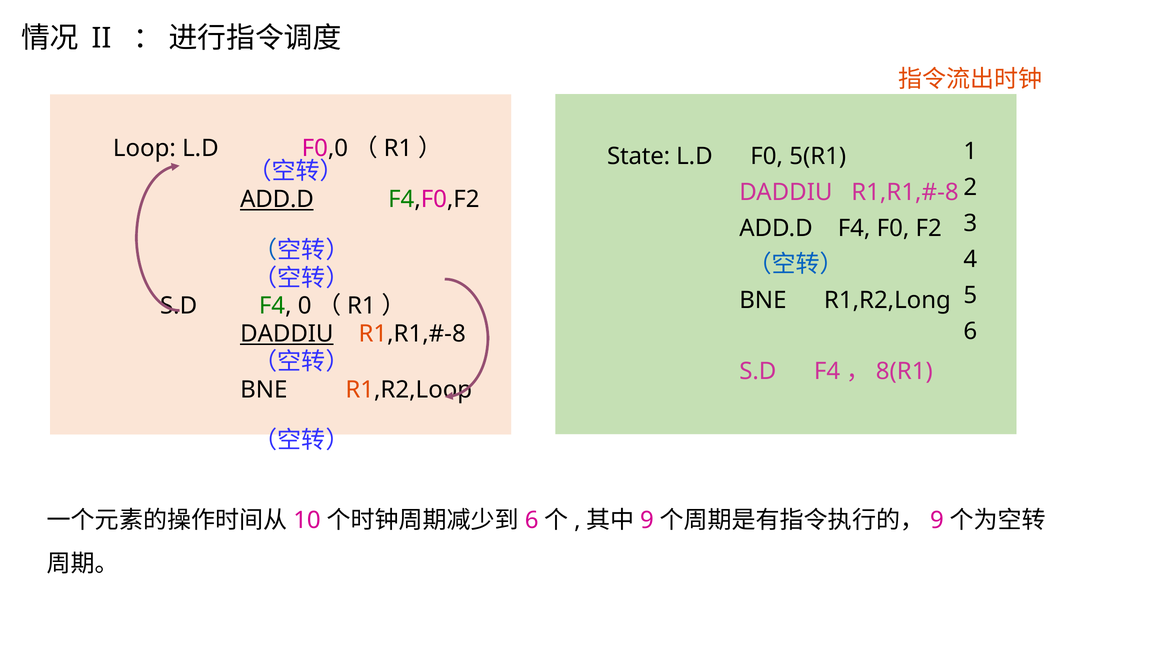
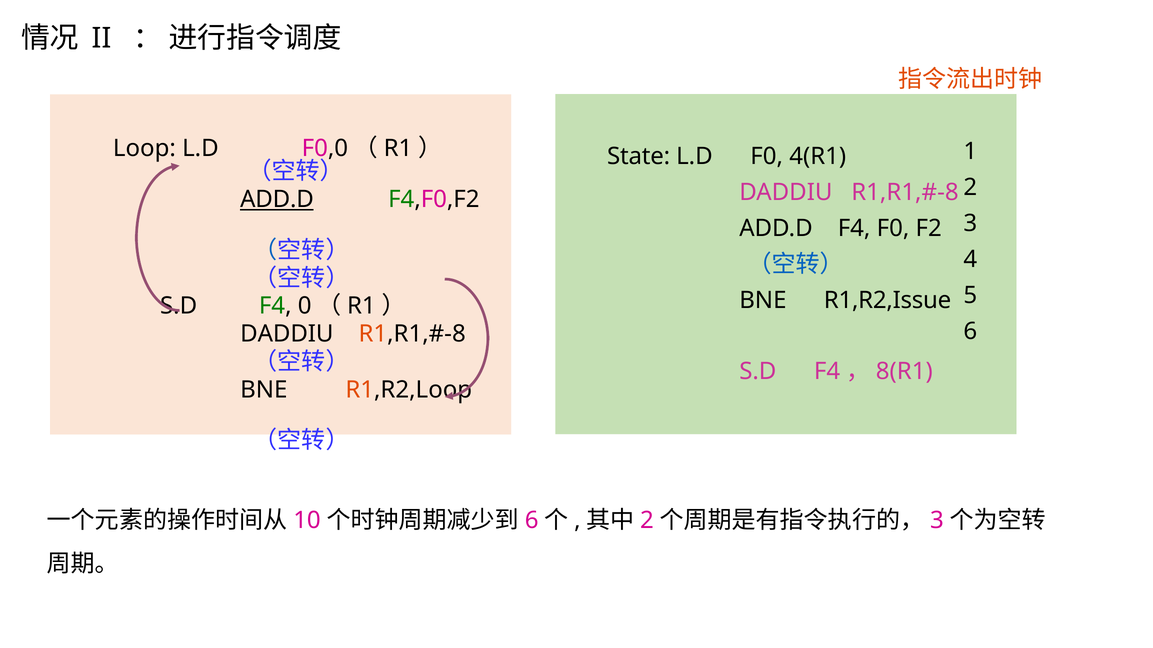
5(R1: 5(R1 -> 4(R1
R1,R2,Long: R1,R2,Long -> R1,R2,Issue
DADDIU at (287, 334) underline: present -> none
9 at (647, 521): 9 -> 2
9 at (937, 521): 9 -> 3
